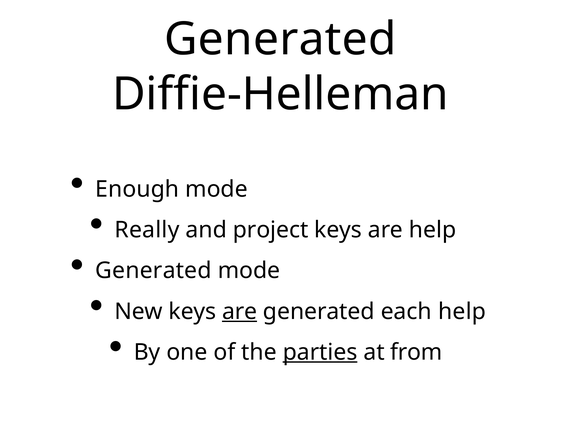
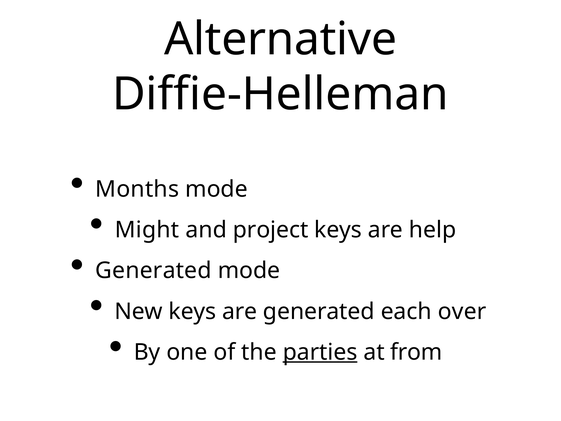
Generated at (280, 39): Generated -> Alternative
Enough: Enough -> Months
Really: Really -> Might
are at (240, 311) underline: present -> none
each help: help -> over
